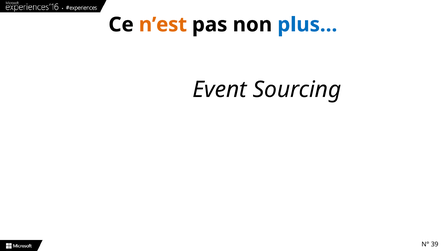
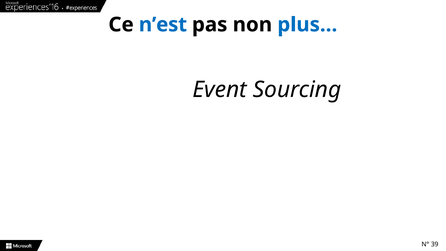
n’est colour: orange -> blue
